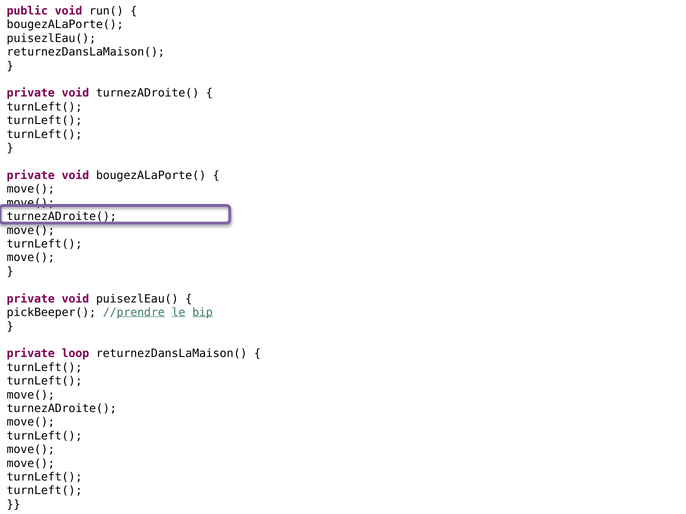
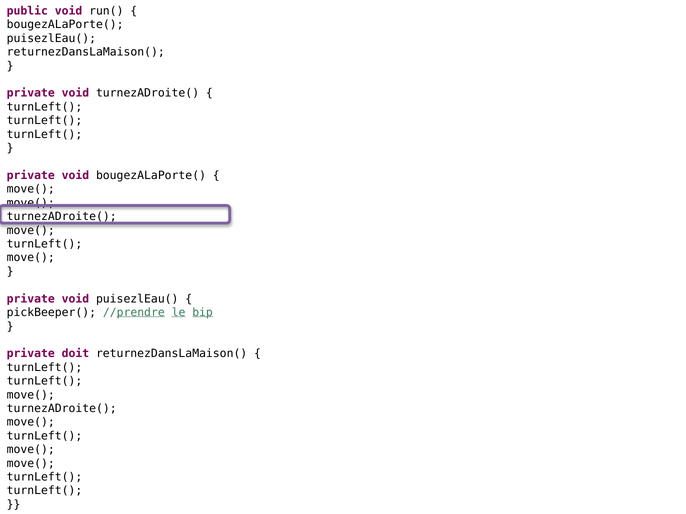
loop: loop -> doit
